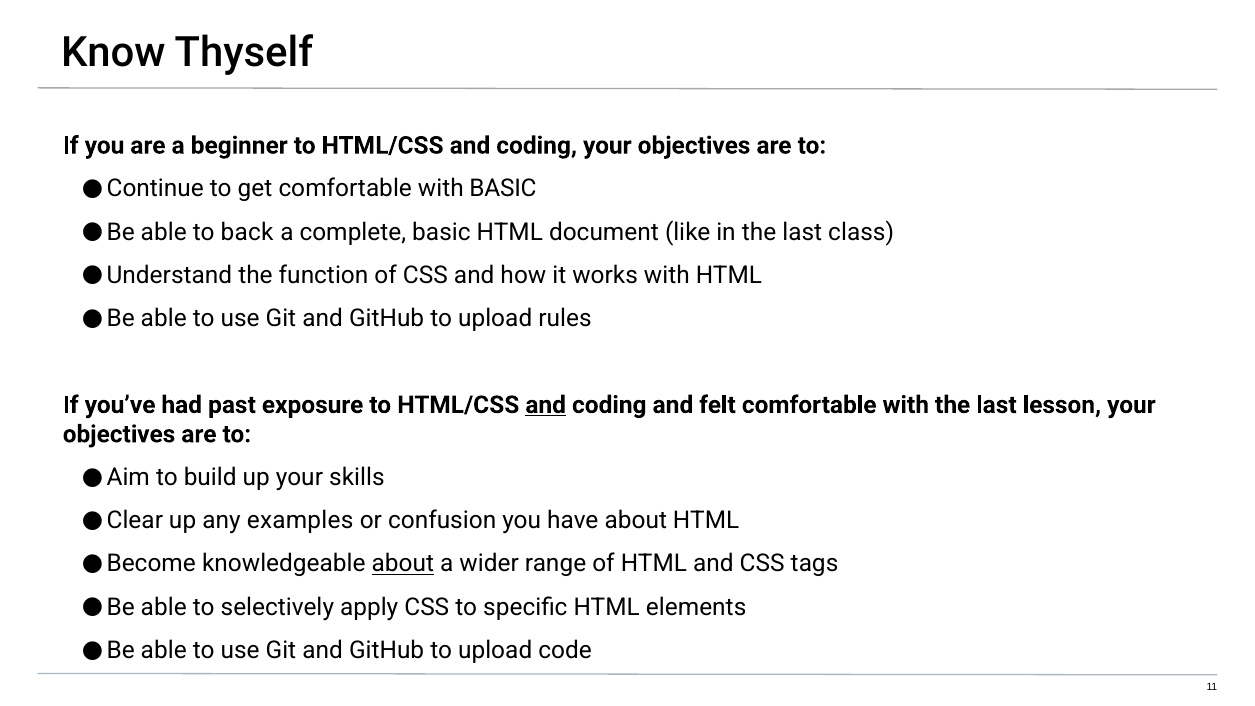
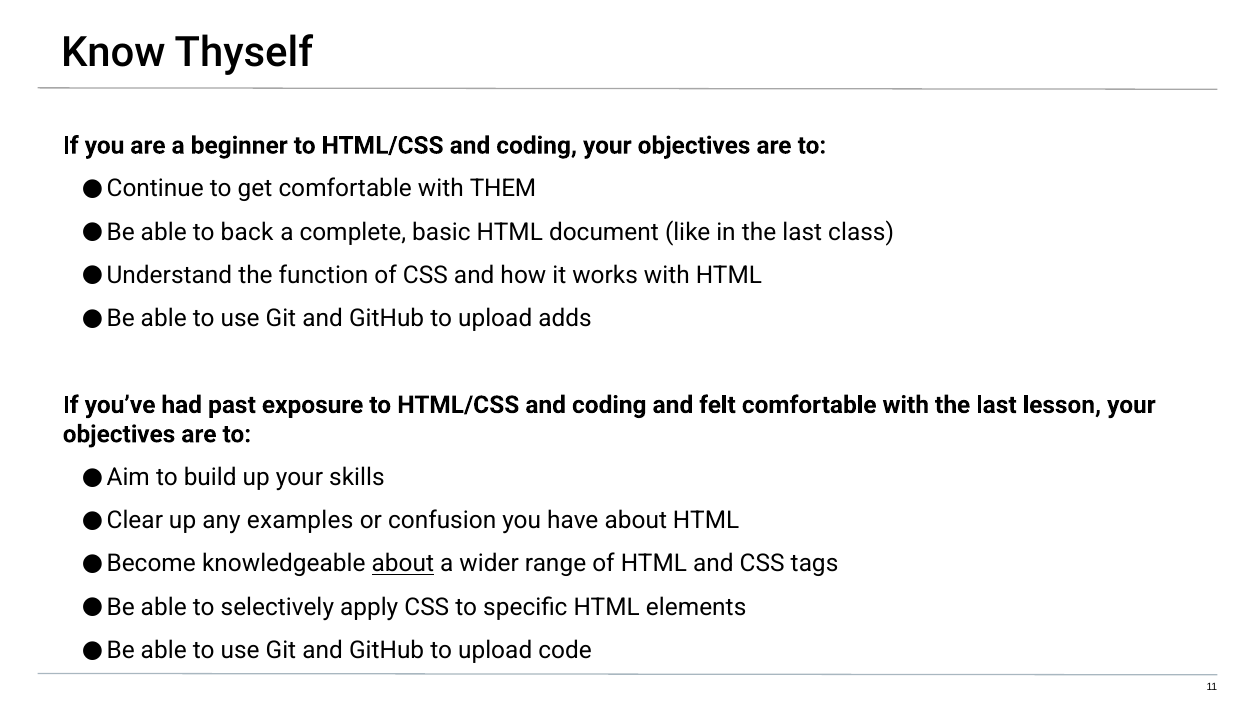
with BASIC: BASIC -> THEM
rules: rules -> adds
and at (546, 405) underline: present -> none
